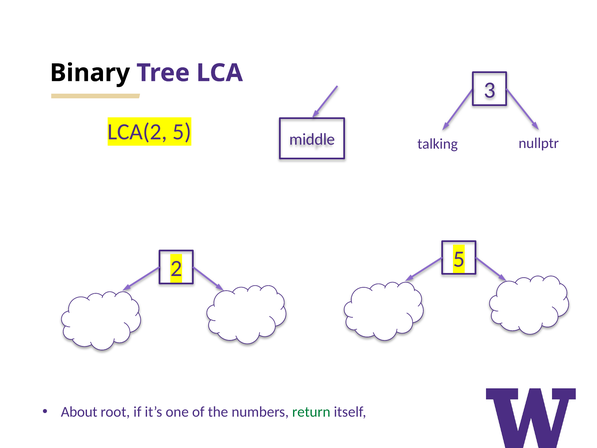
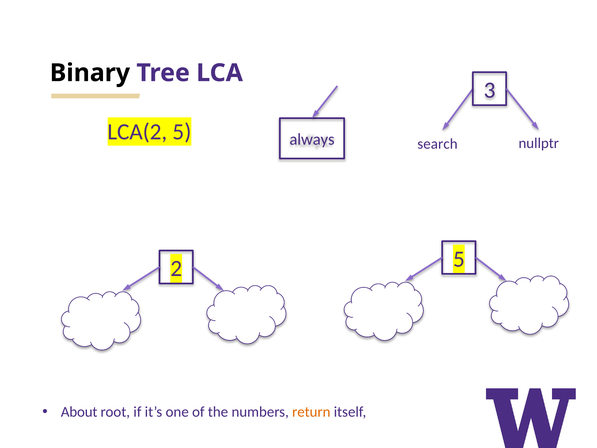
middle: middle -> always
talking: talking -> search
return colour: green -> orange
